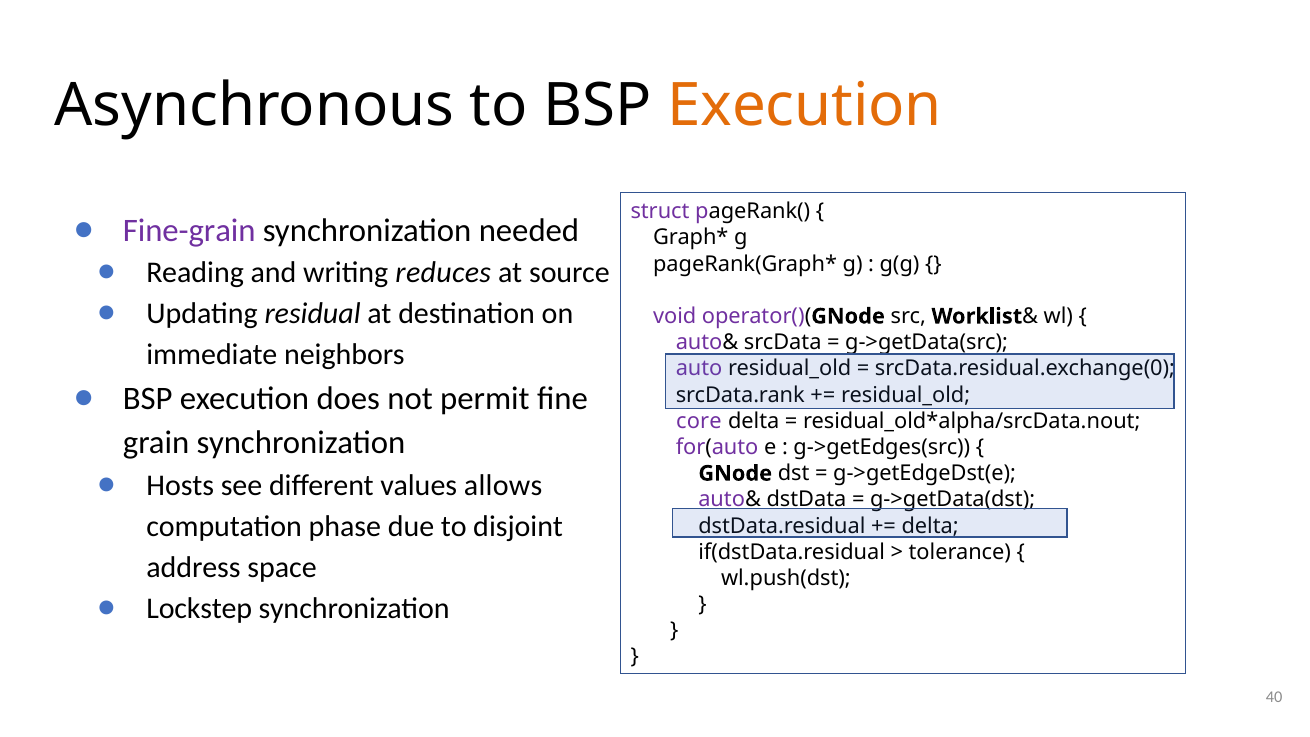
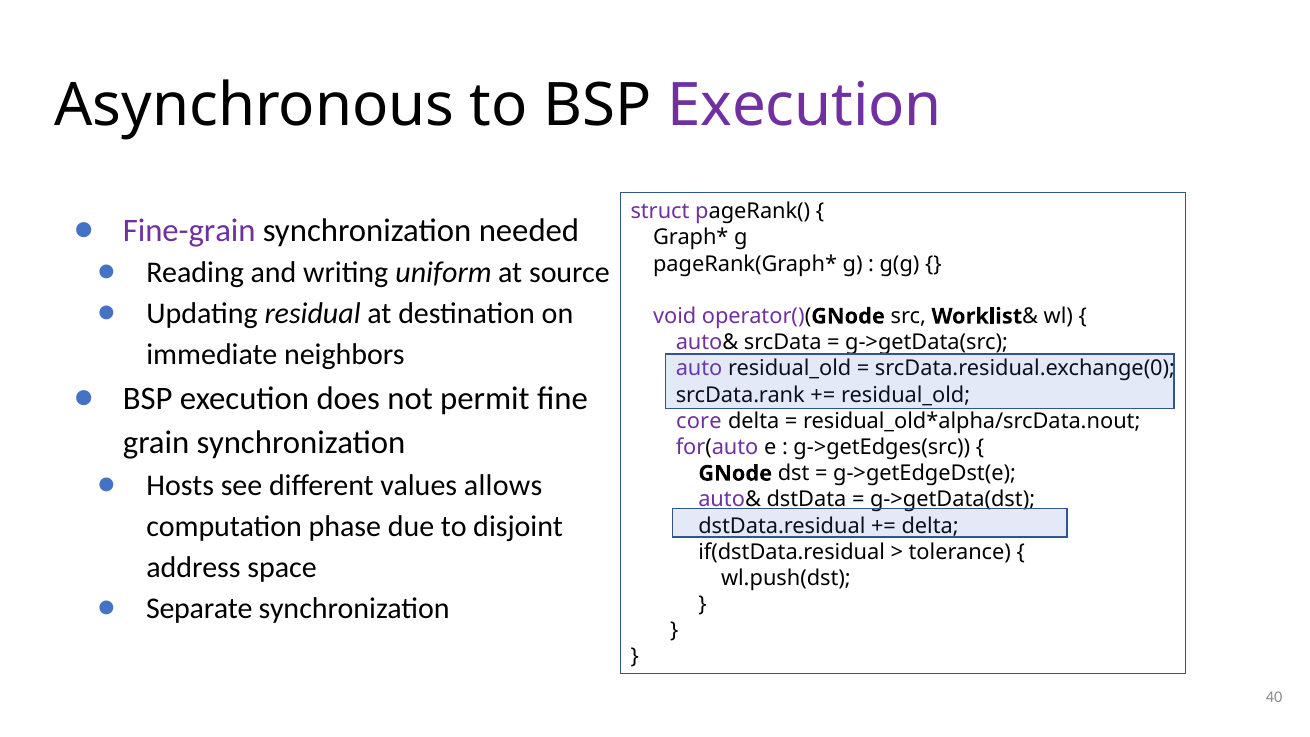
Execution at (804, 106) colour: orange -> purple
reduces: reduces -> uniform
Lockstep: Lockstep -> Separate
